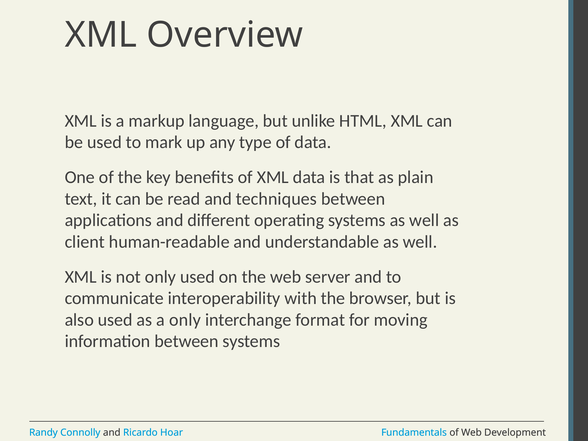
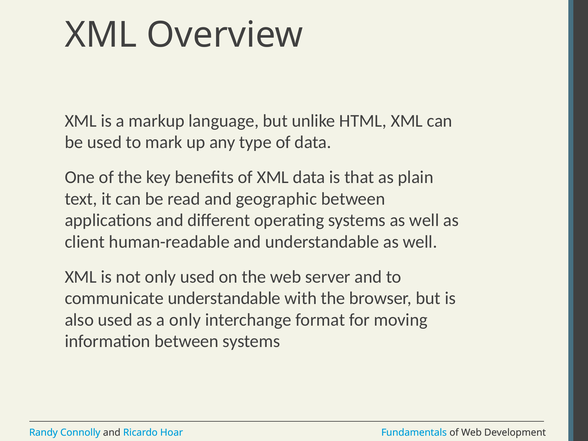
techniques: techniques -> geographic
communicate interoperability: interoperability -> understandable
